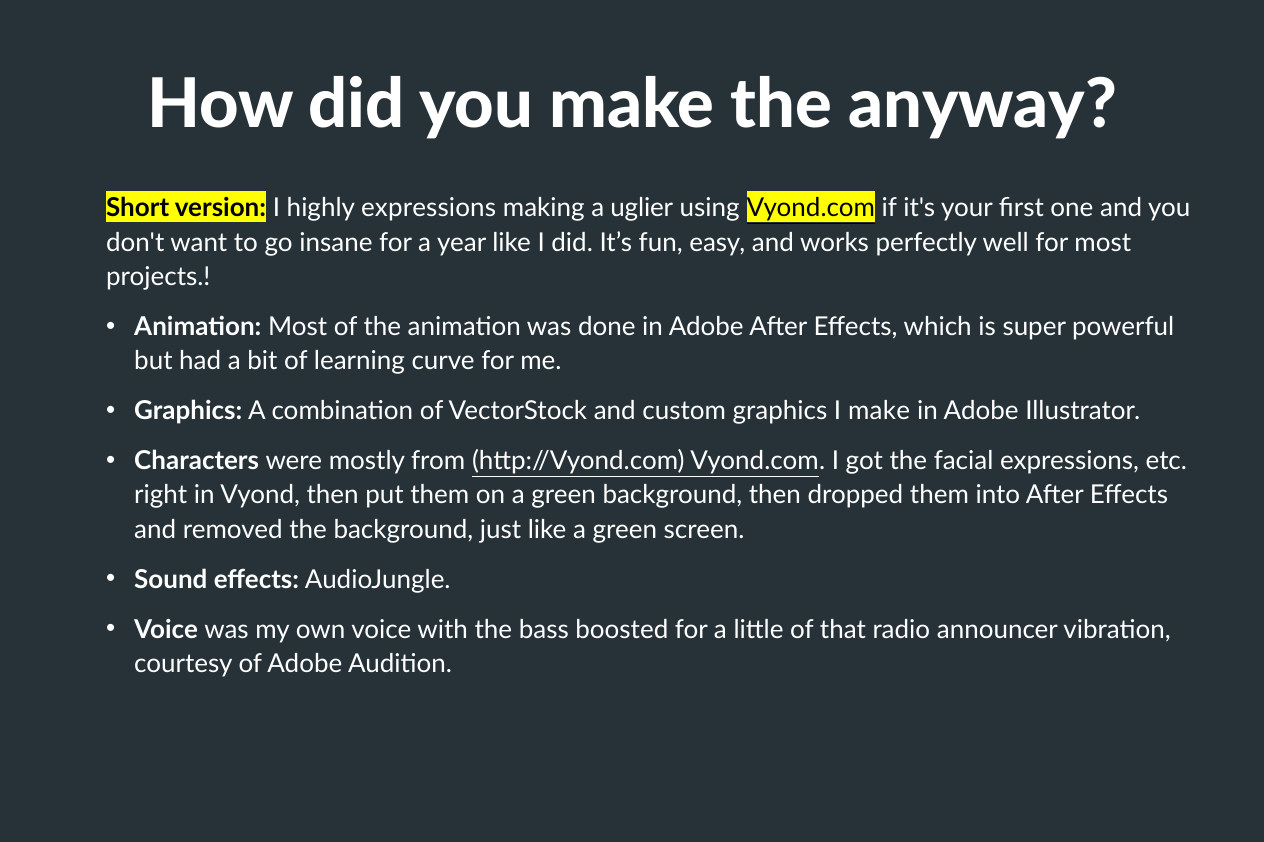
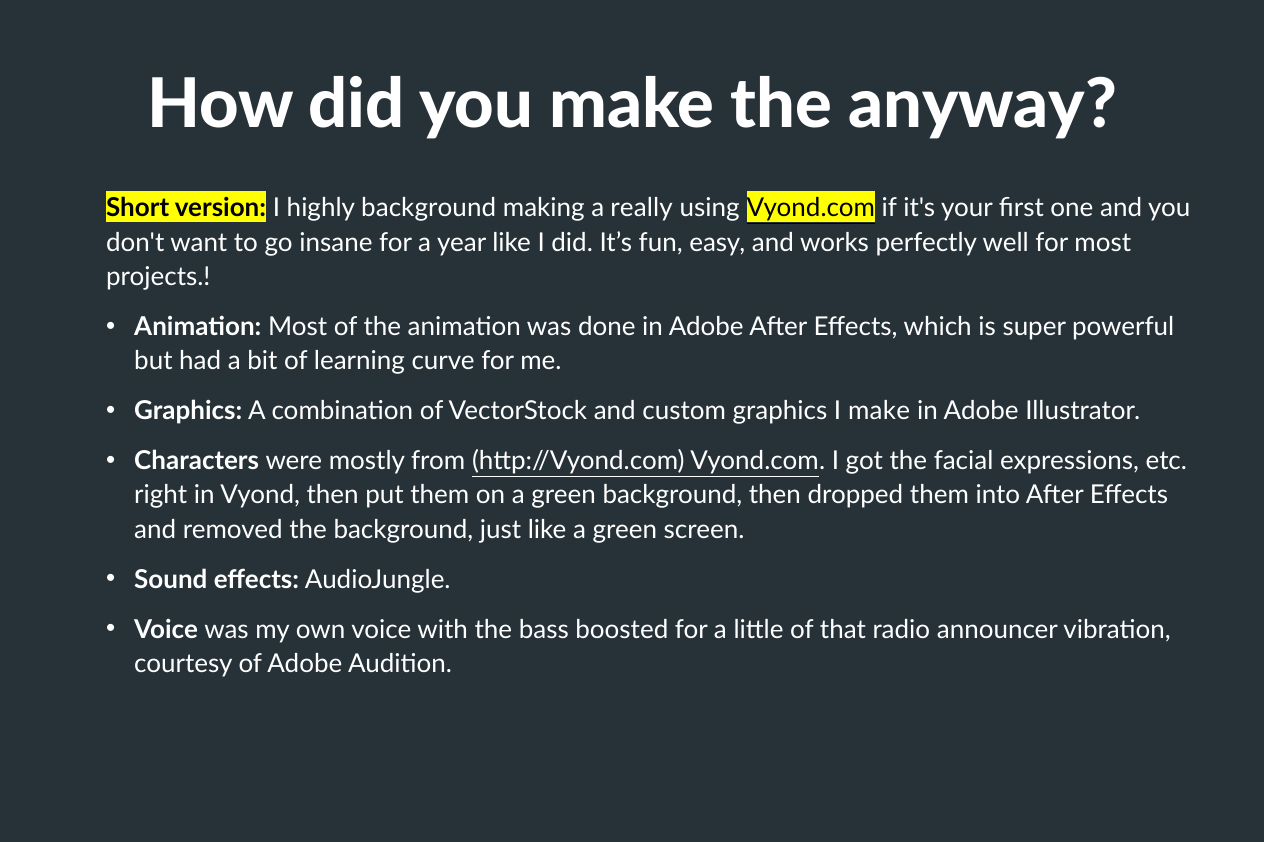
highly expressions: expressions -> background
uglier: uglier -> really
